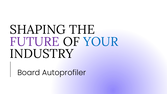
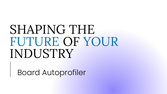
FUTURE colour: purple -> blue
